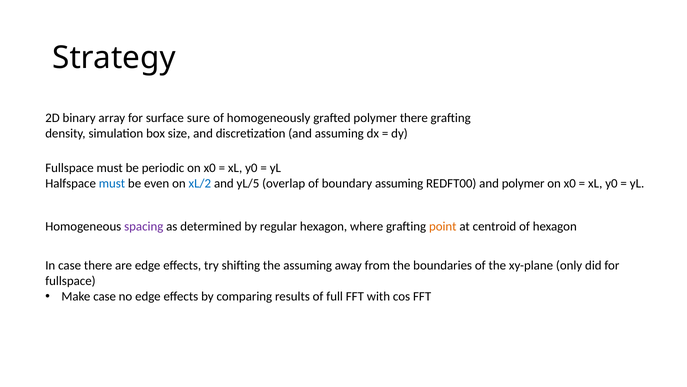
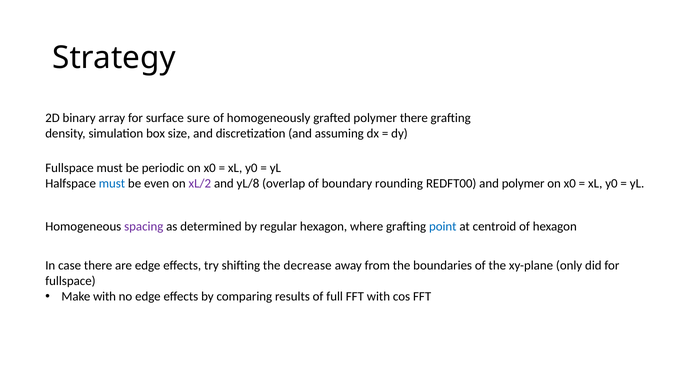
xL/2 colour: blue -> purple
yL/5: yL/5 -> yL/8
boundary assuming: assuming -> rounding
point colour: orange -> blue
the assuming: assuming -> decrease
Make case: case -> with
